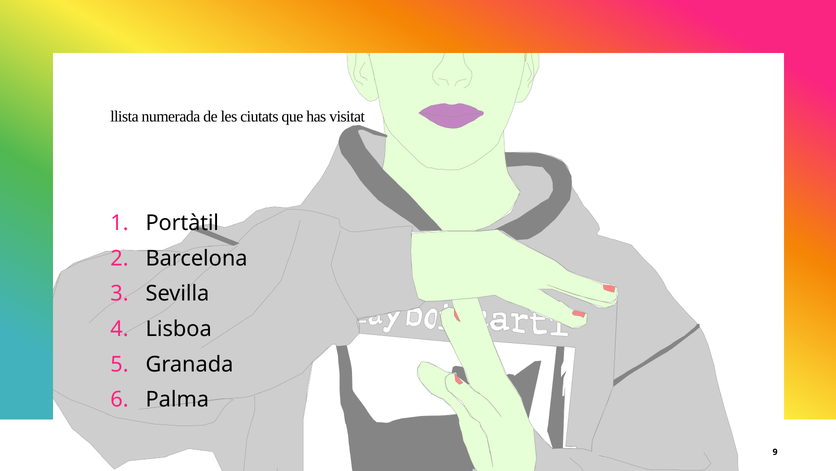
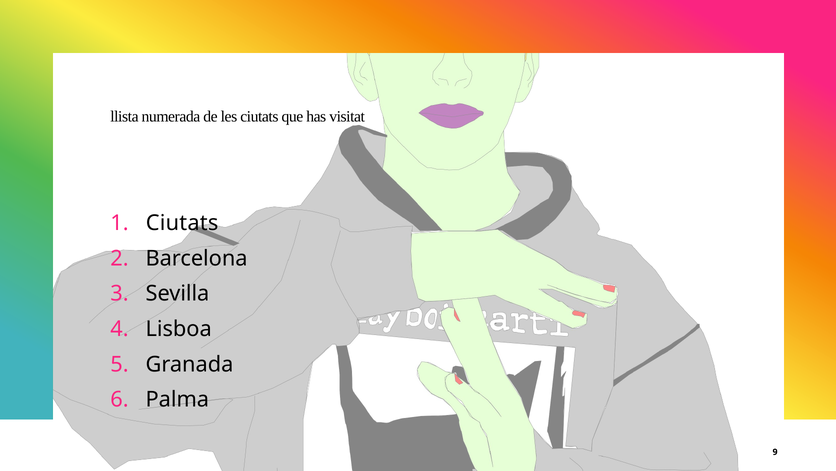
Portàtil at (182, 223): Portàtil -> Ciutats
